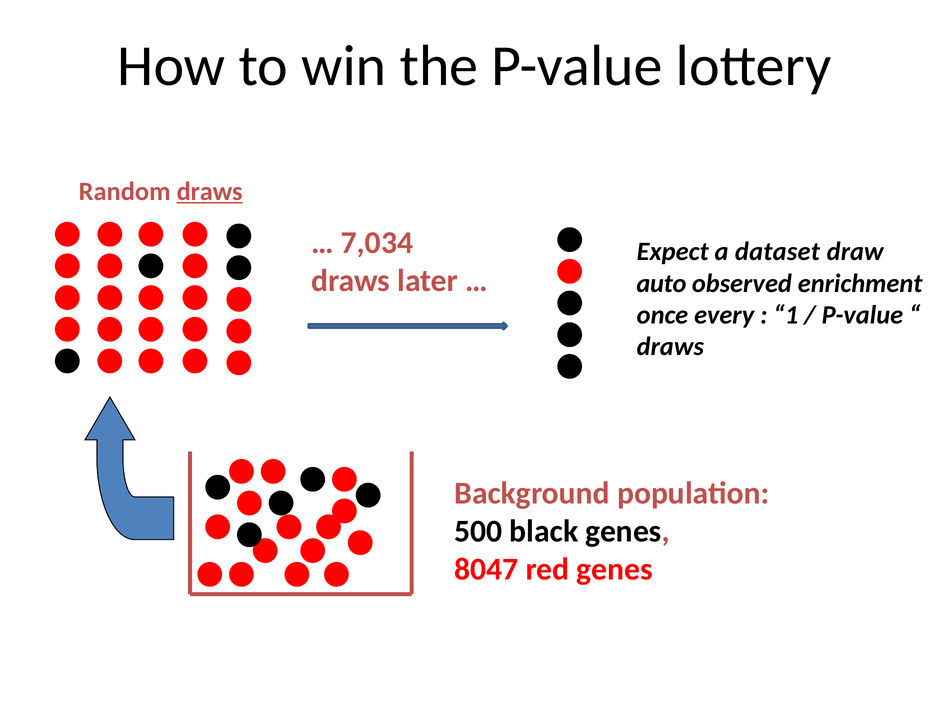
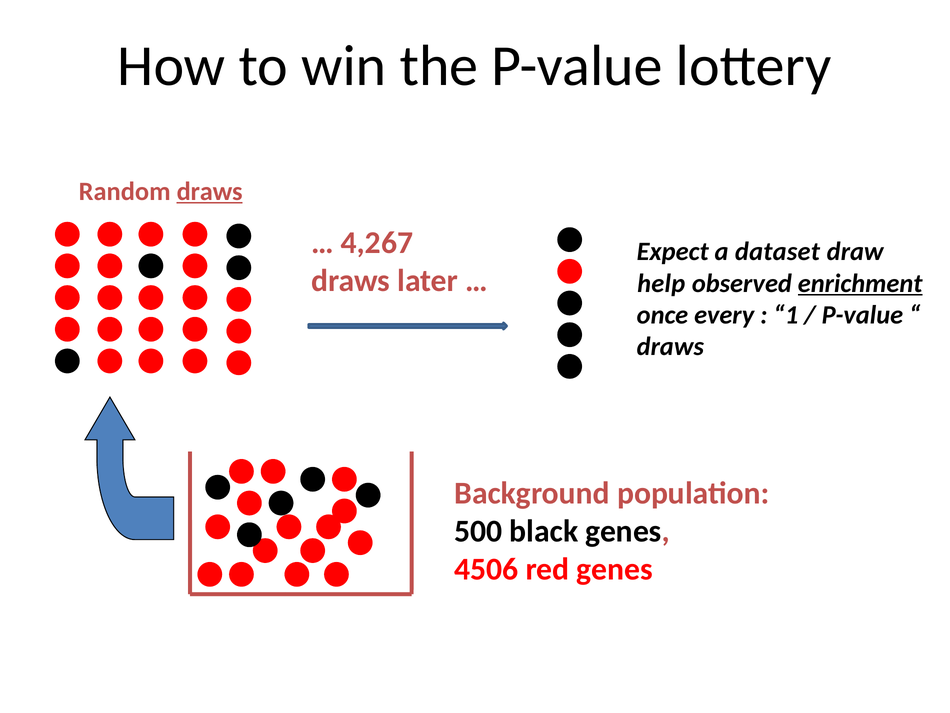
7,034: 7,034 -> 4,267
auto: auto -> help
enrichment underline: none -> present
8047: 8047 -> 4506
